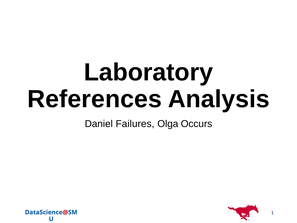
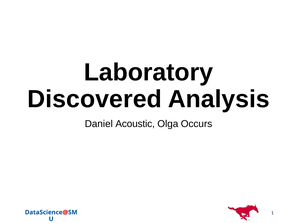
References: References -> Discovered
Failures: Failures -> Acoustic
